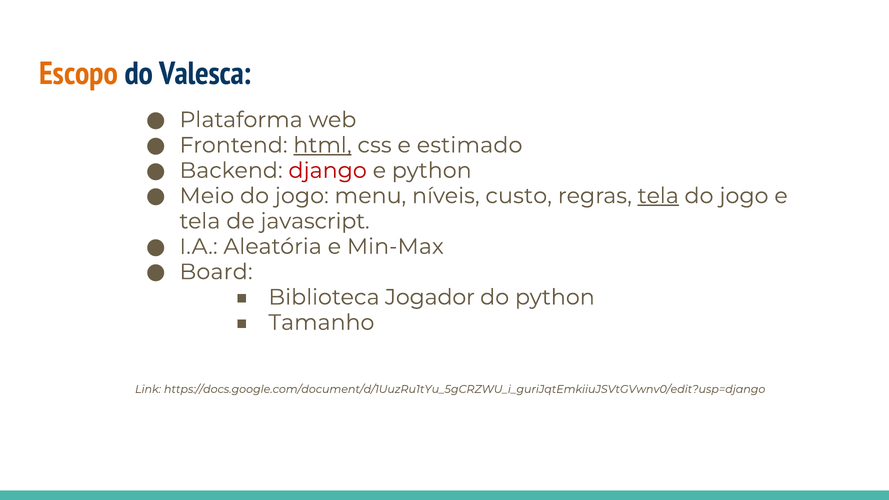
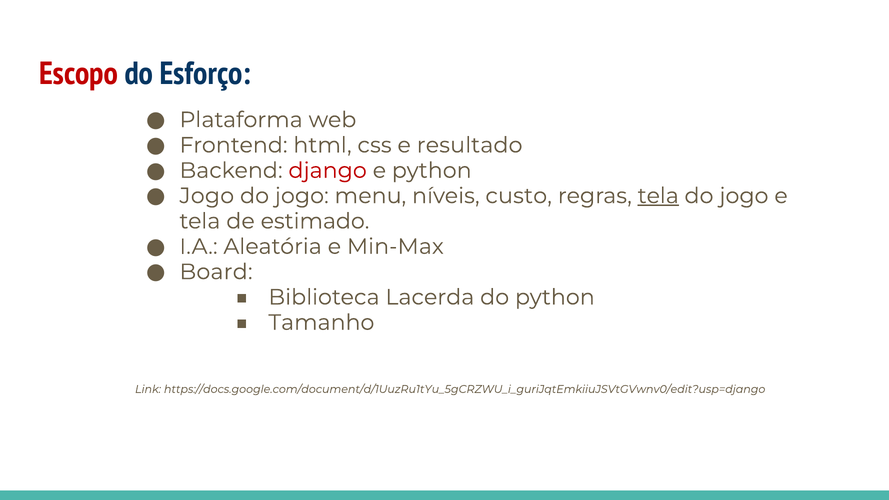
Escopo colour: orange -> red
Valesca: Valesca -> Esforço
html underline: present -> none
estimado: estimado -> resultado
Meio at (207, 196): Meio -> Jogo
javascript: javascript -> estimado
Jogador: Jogador -> Lacerda
